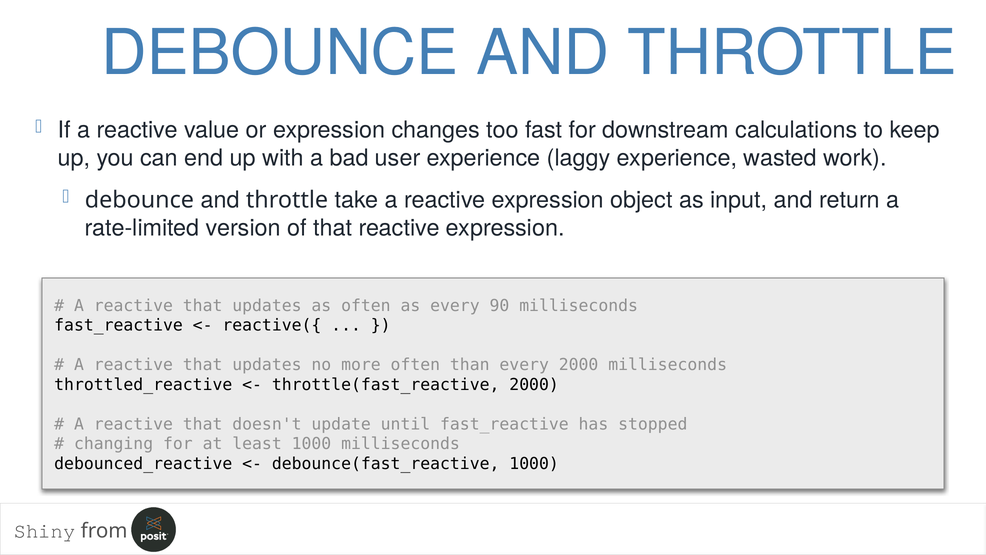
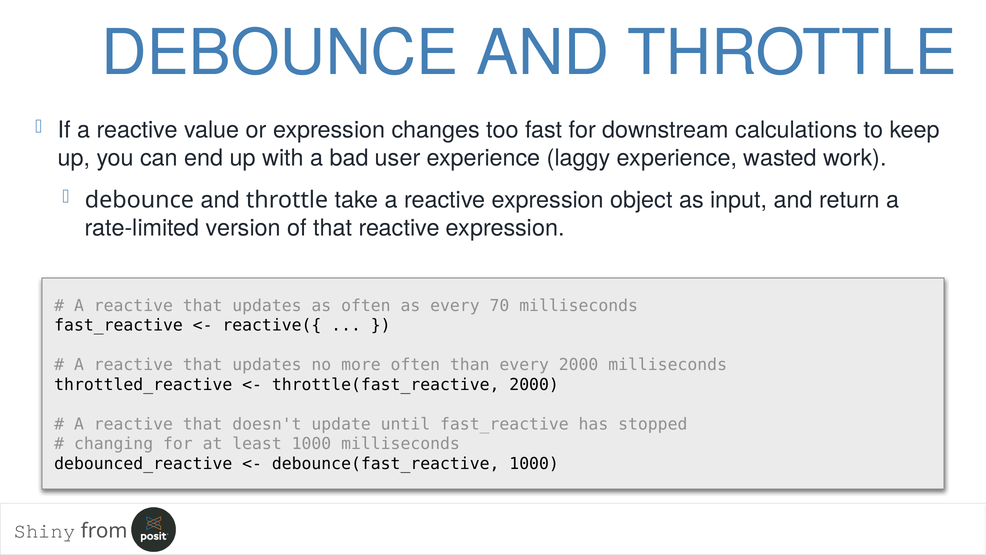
90: 90 -> 70
